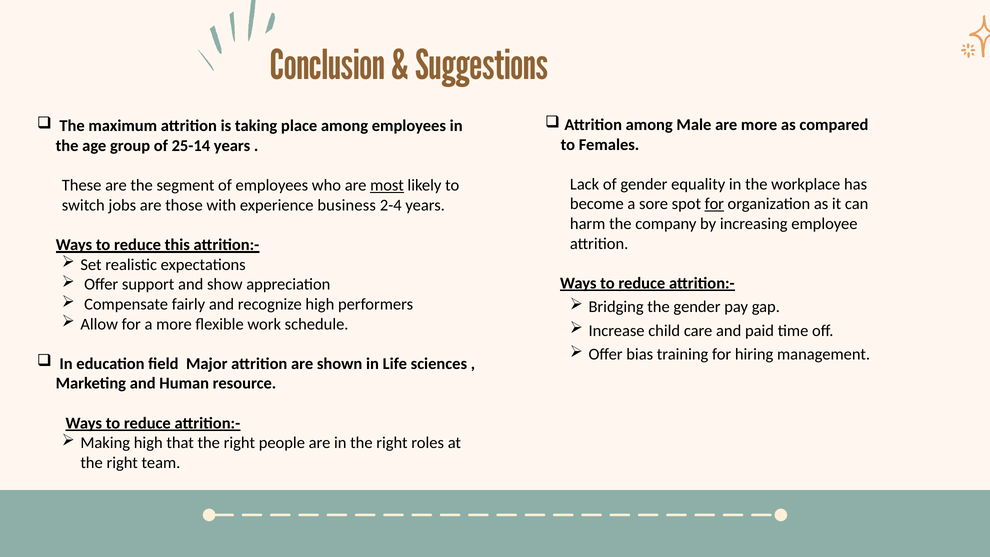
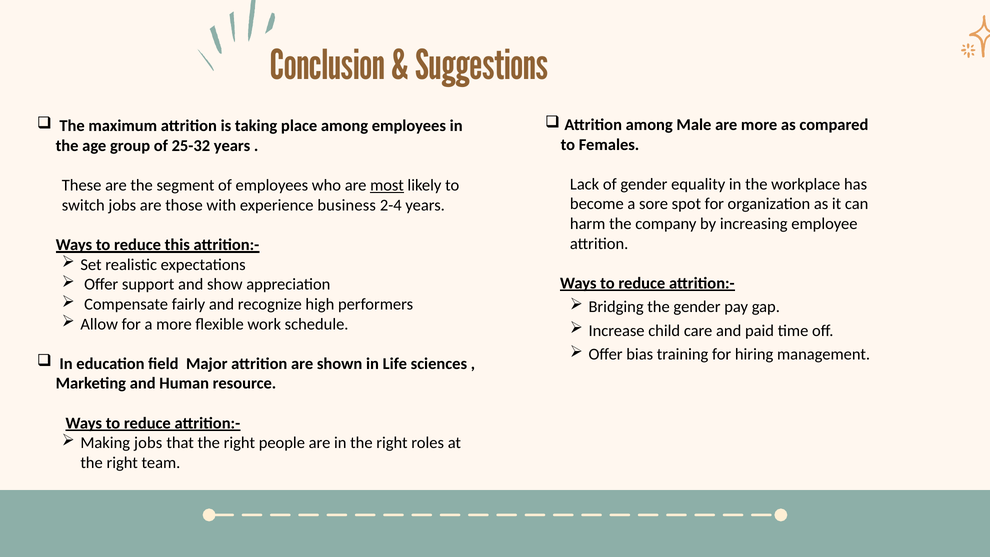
25-14: 25-14 -> 25-32
for at (714, 204) underline: present -> none
Making high: high -> jobs
